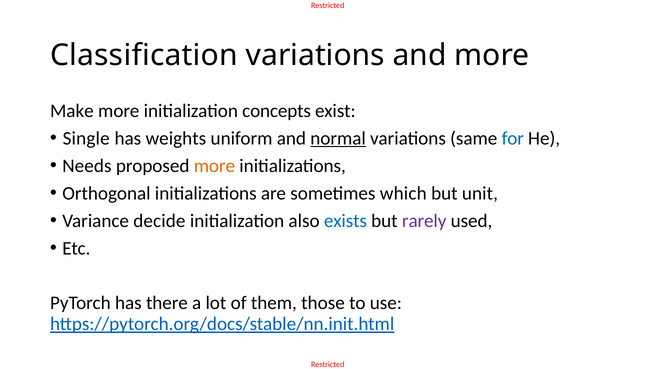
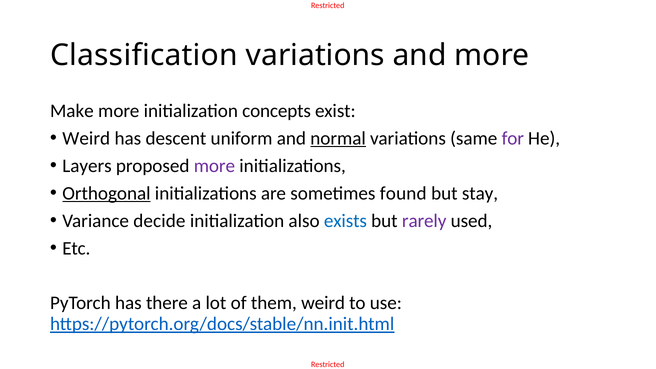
Single at (86, 138): Single -> Weird
weights: weights -> descent
for colour: blue -> purple
Needs: Needs -> Layers
more at (214, 166) colour: orange -> purple
Orthogonal underline: none -> present
which: which -> found
unit: unit -> stay
them those: those -> weird
